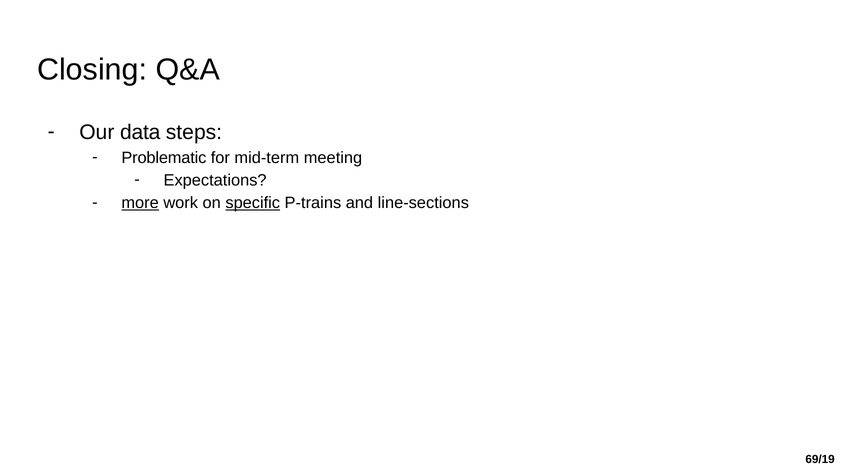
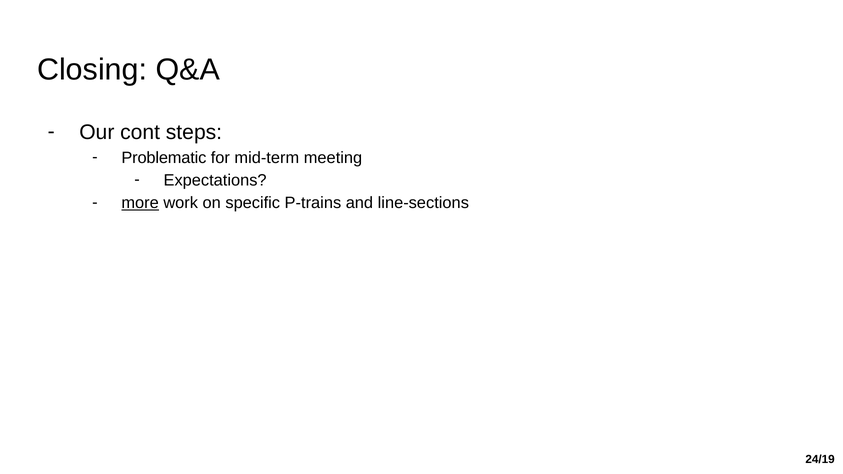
data: data -> cont
specific underline: present -> none
69/19: 69/19 -> 24/19
